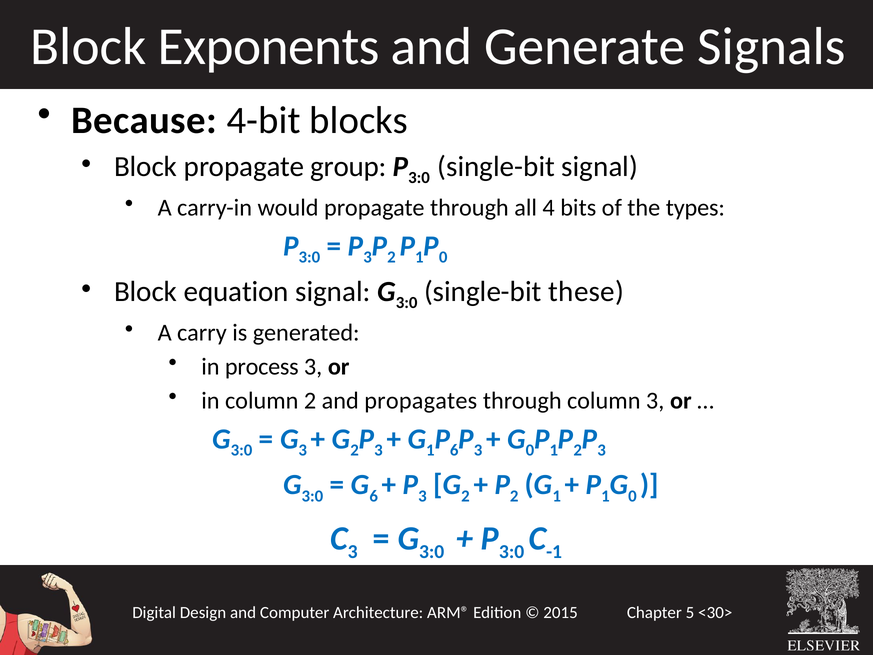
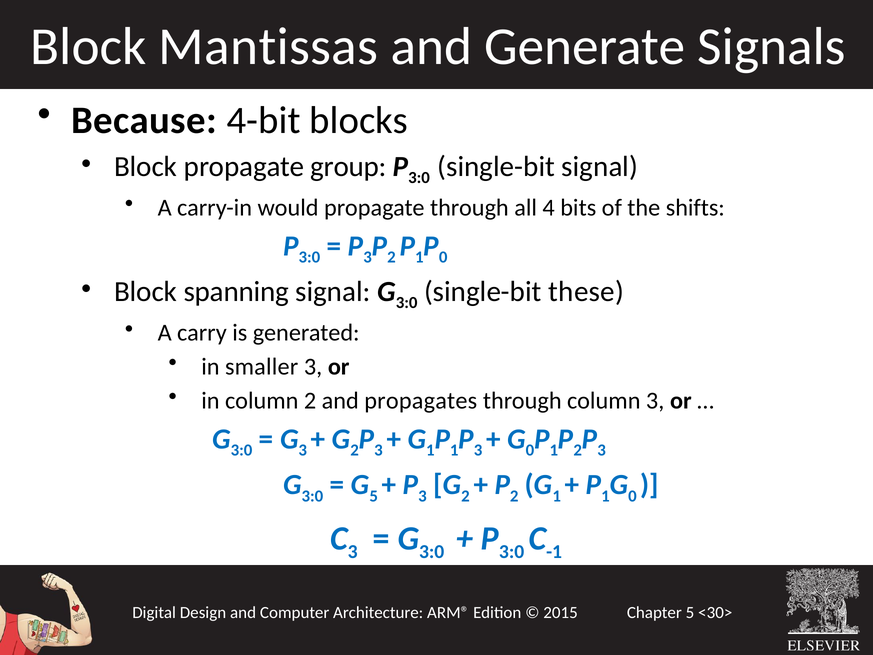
Exponents: Exponents -> Mantissas
types: types -> shifts
equation: equation -> spanning
process: process -> smaller
6 at (454, 450): 6 -> 1
6 at (374, 496): 6 -> 5
